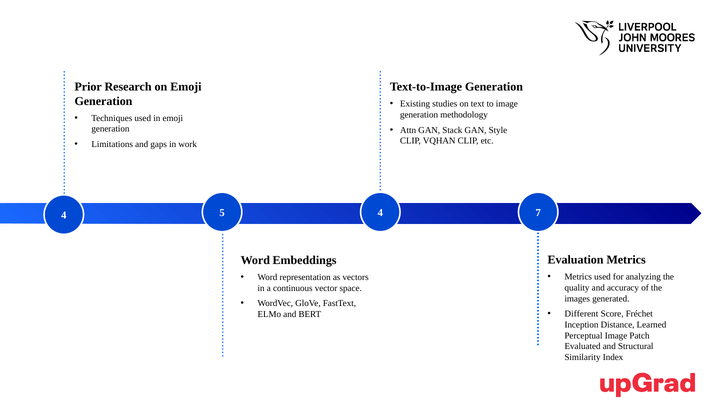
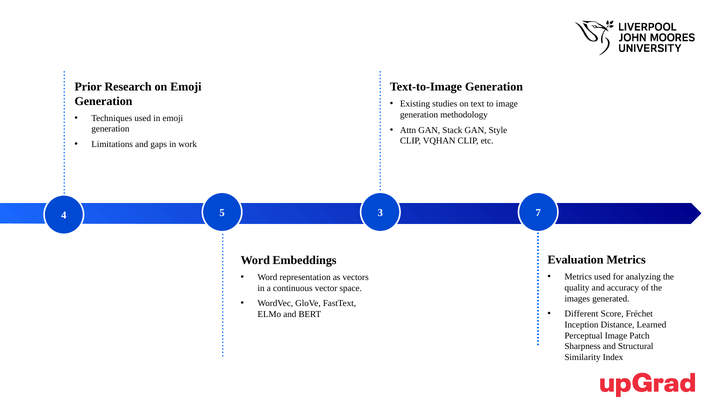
5 4: 4 -> 3
Evaluated: Evaluated -> Sharpness
